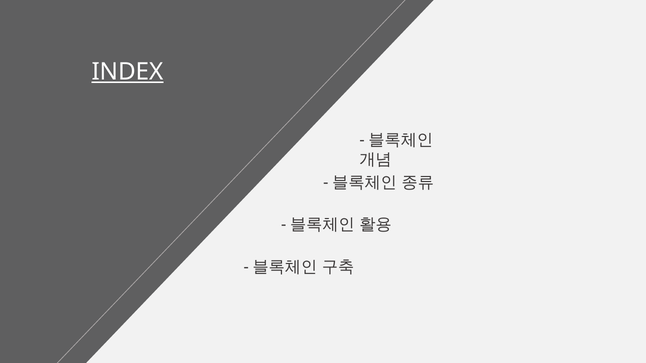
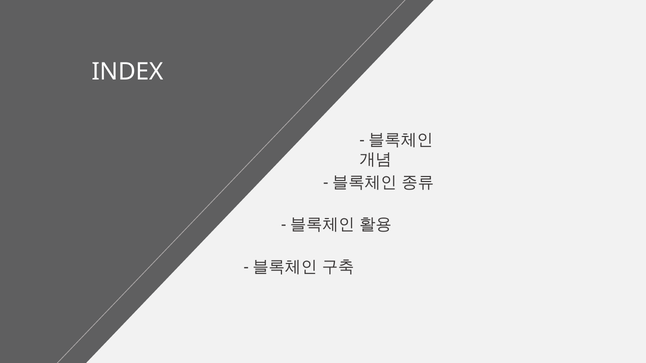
INDEX underline: present -> none
